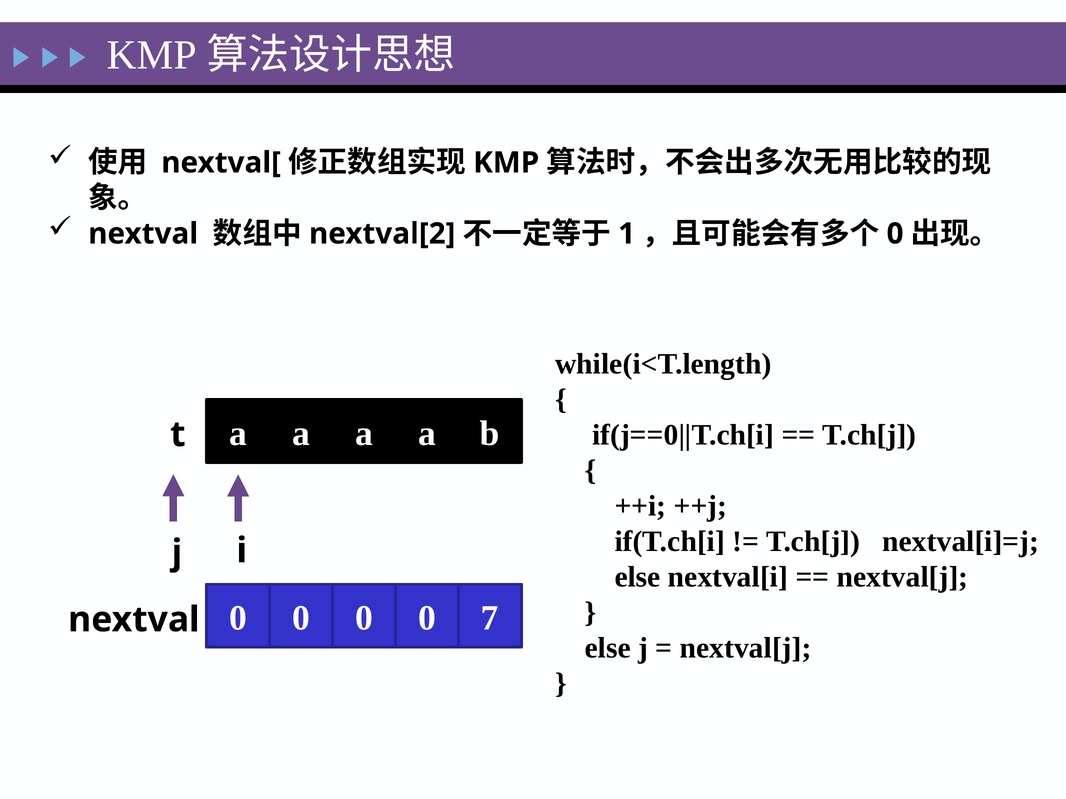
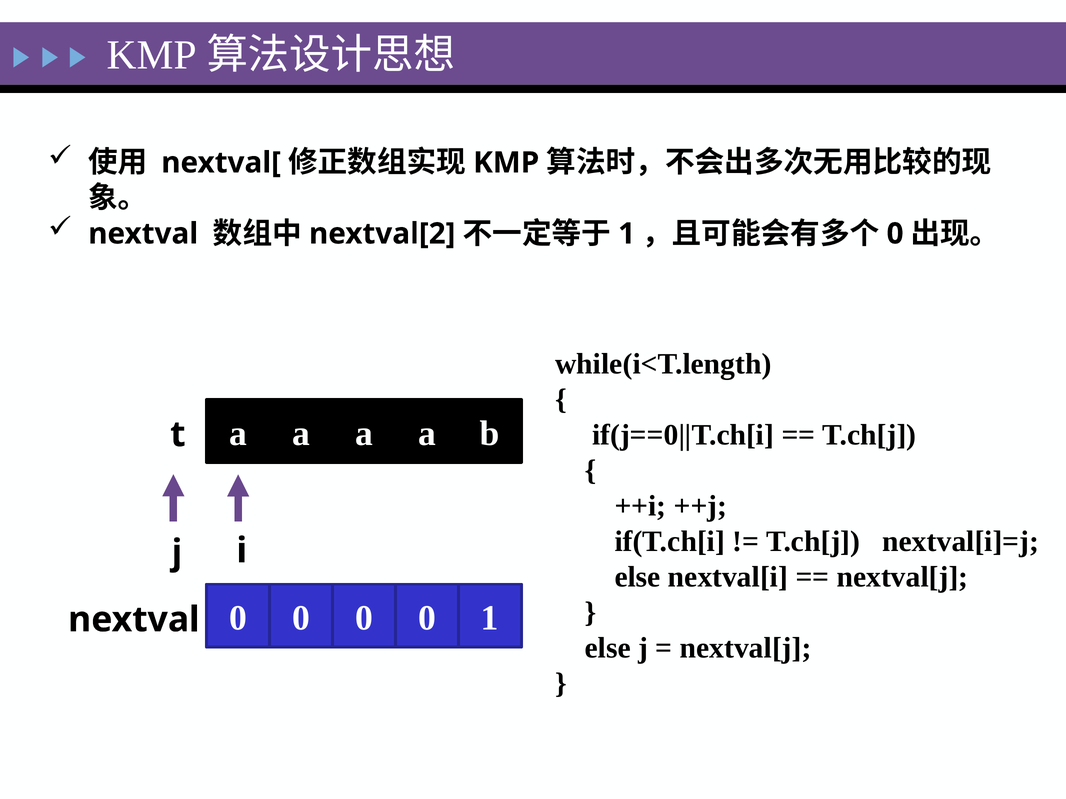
0 7: 7 -> 1
